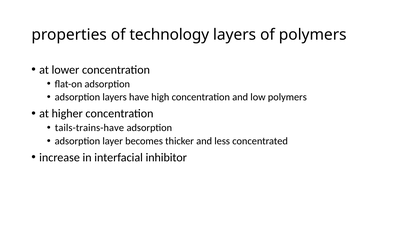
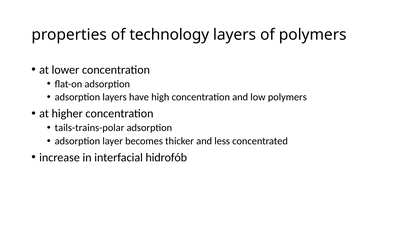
tails-trains-have: tails-trains-have -> tails-trains-polar
inhibitor: inhibitor -> hidrofób
